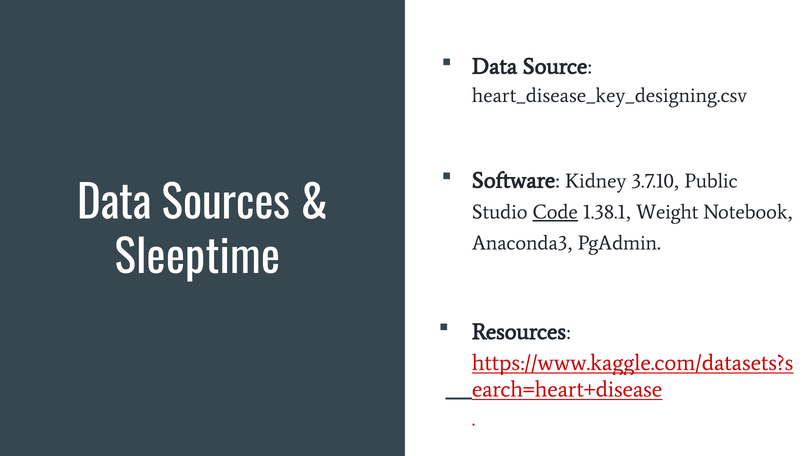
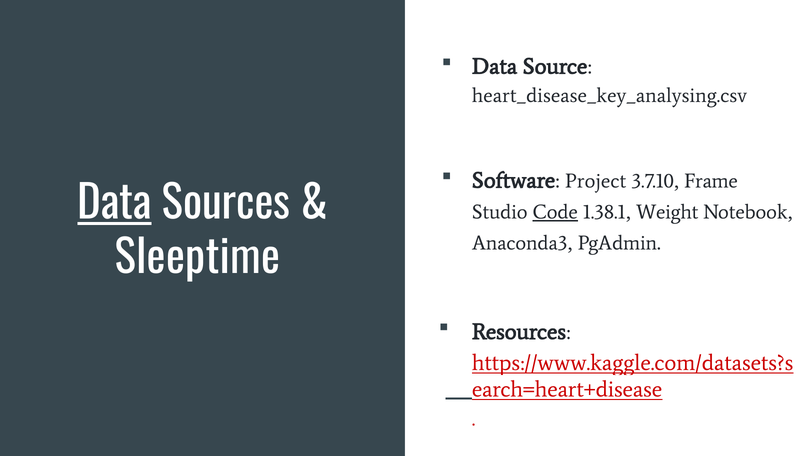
heart_disease_key_designing.csv: heart_disease_key_designing.csv -> heart_disease_key_analysing.csv
Kidney: Kidney -> Project
Public: Public -> Frame
Data at (115, 204) underline: none -> present
